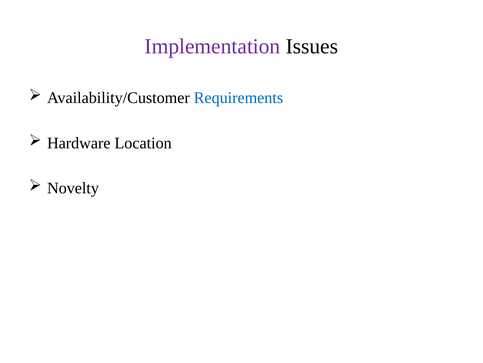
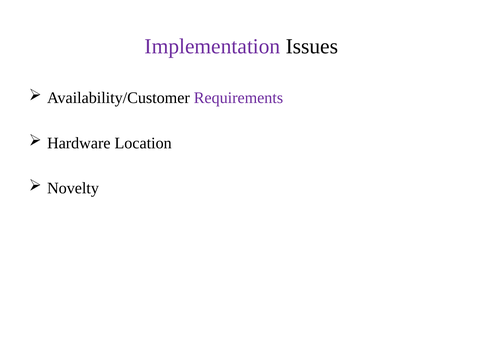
Requirements colour: blue -> purple
